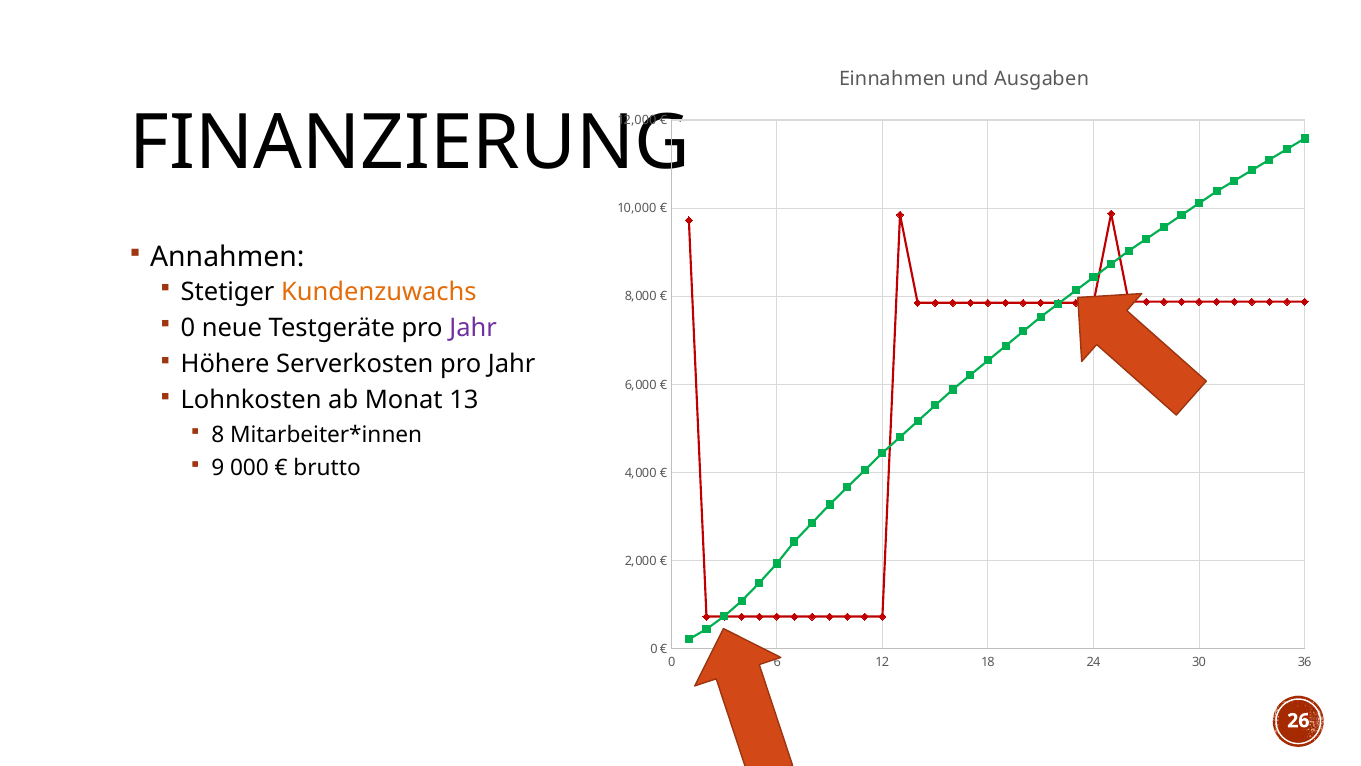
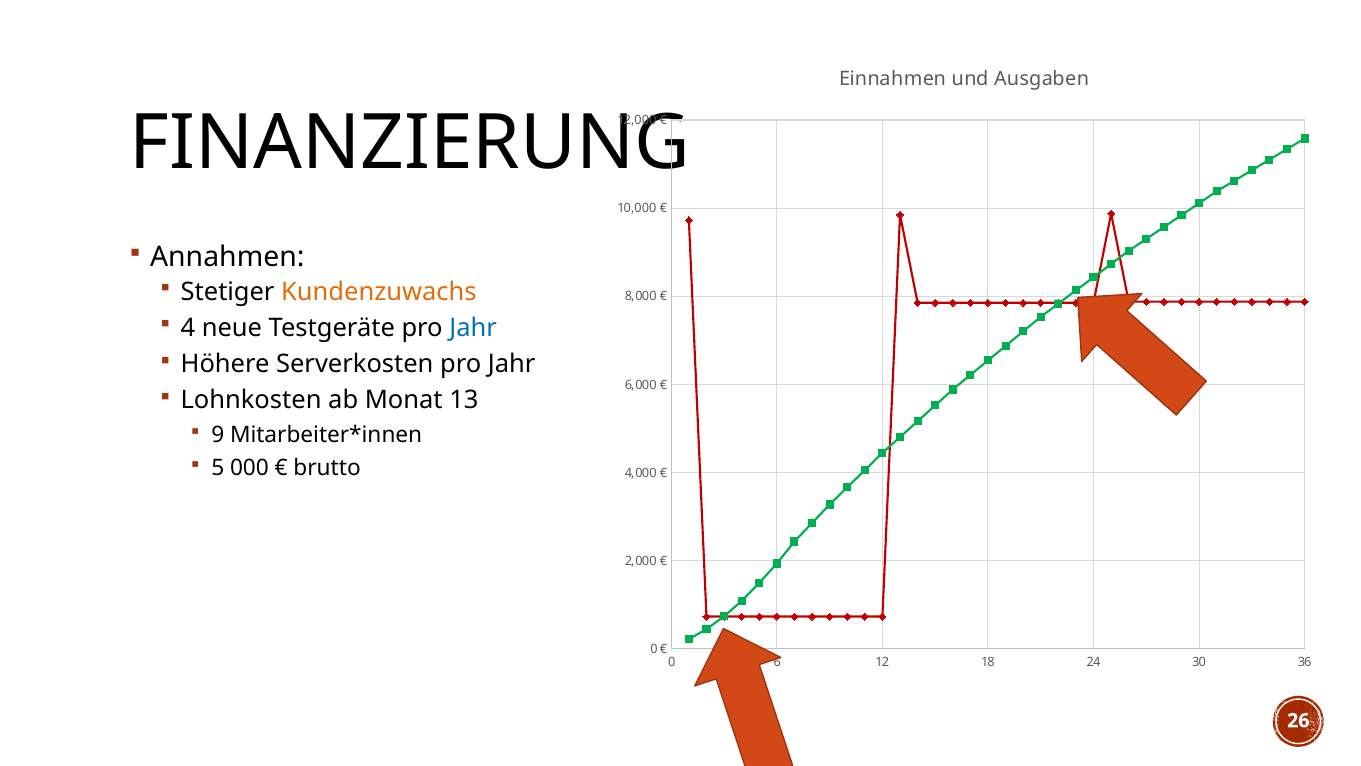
0 at (188, 328): 0 -> 4
Jahr at (473, 328) colour: purple -> blue
8: 8 -> 9
9: 9 -> 5
